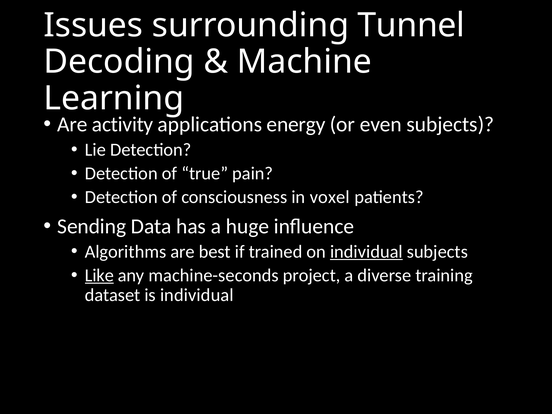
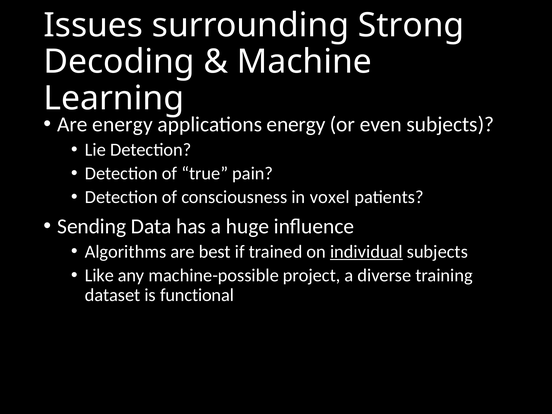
Tunnel: Tunnel -> Strong
Are activity: activity -> energy
Like underline: present -> none
machine-seconds: machine-seconds -> machine-possible
is individual: individual -> functional
